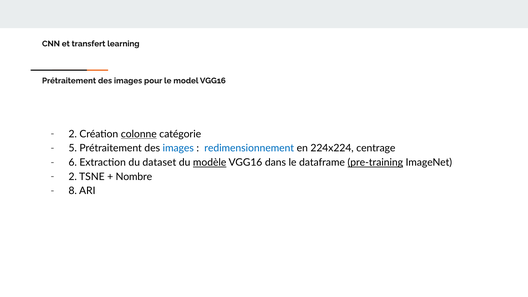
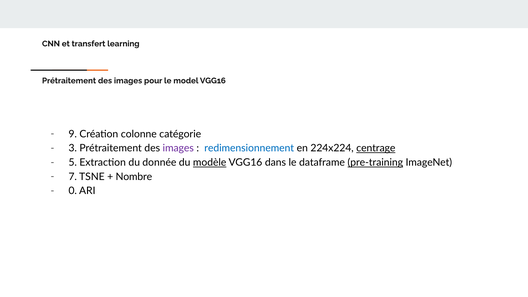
2 at (73, 134): 2 -> 9
colonne underline: present -> none
5: 5 -> 3
images at (178, 148) colour: blue -> purple
centrage underline: none -> present
6: 6 -> 5
dataset: dataset -> donnée
2 at (73, 177): 2 -> 7
8: 8 -> 0
